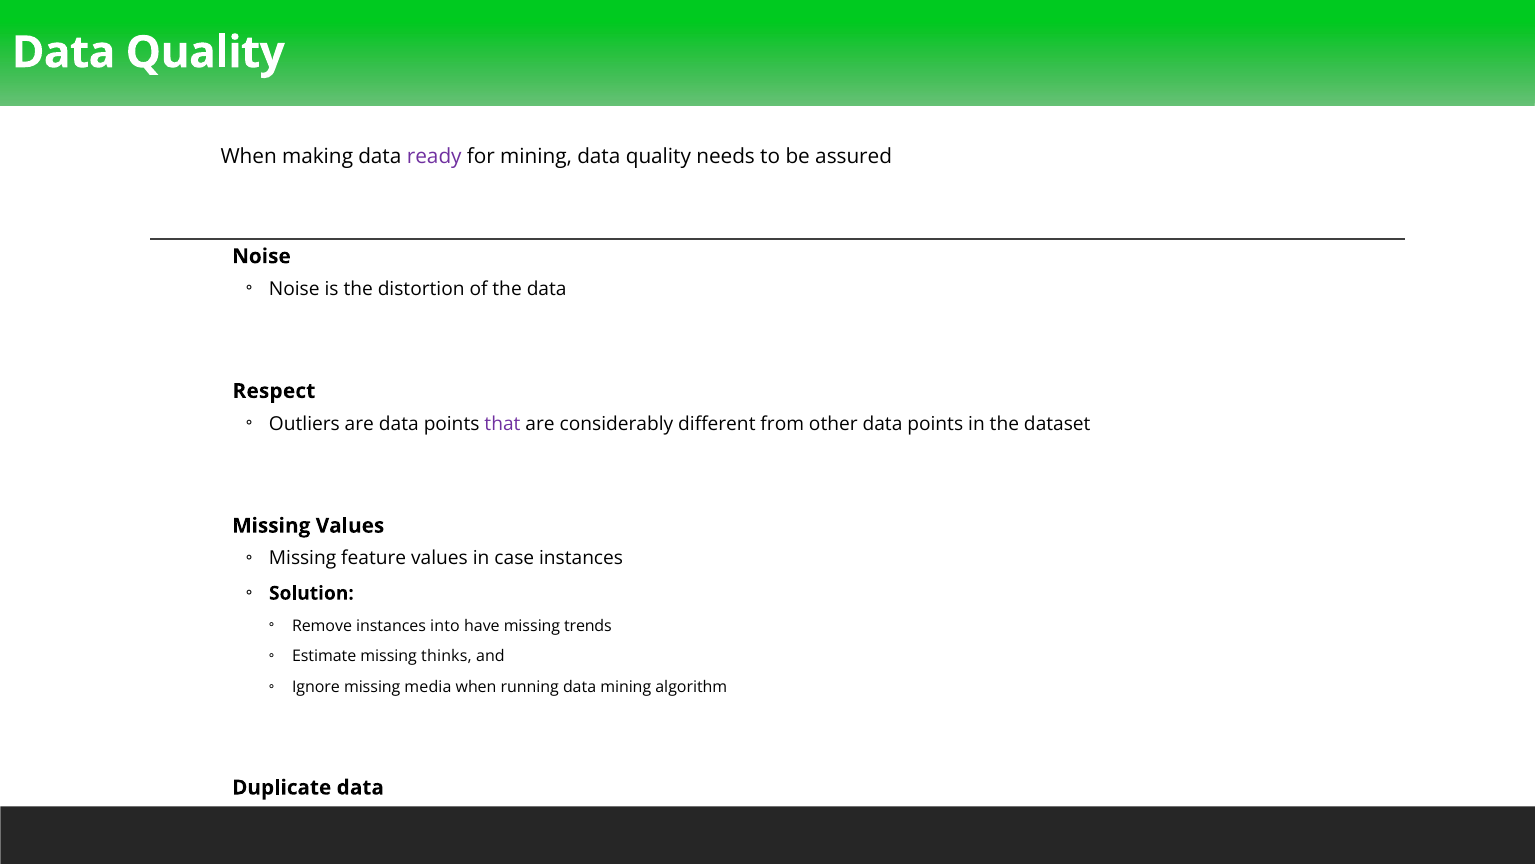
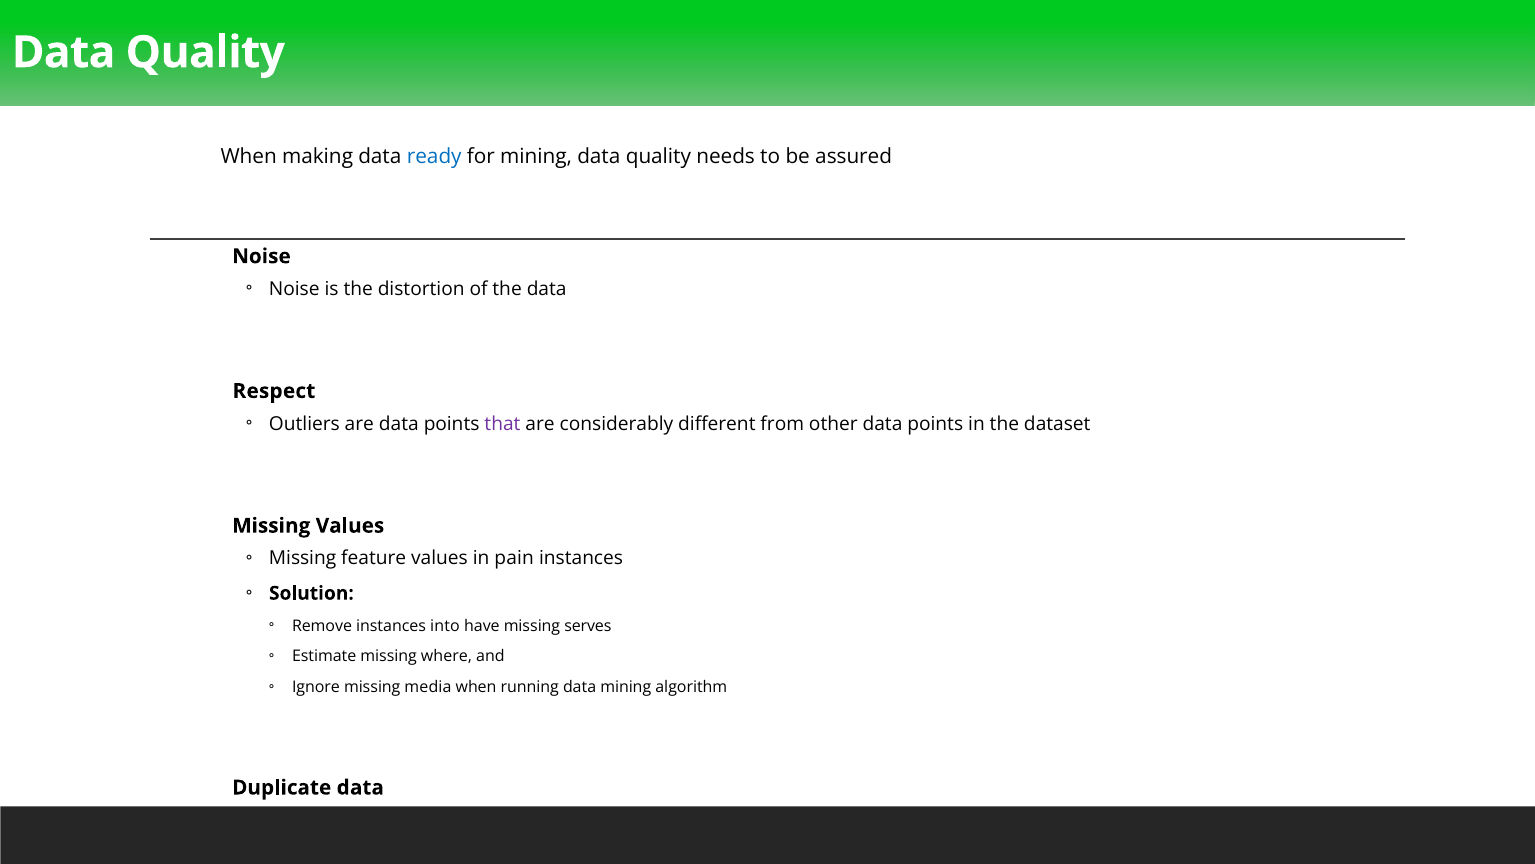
ready colour: purple -> blue
case: case -> pain
trends: trends -> serves
thinks: thinks -> where
